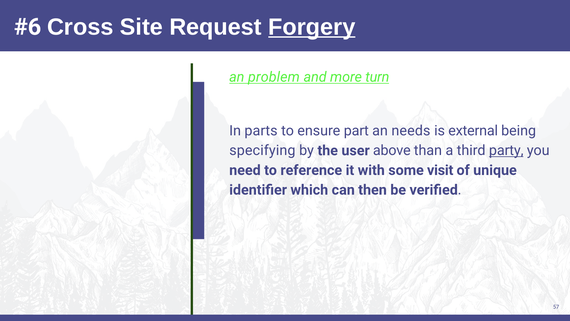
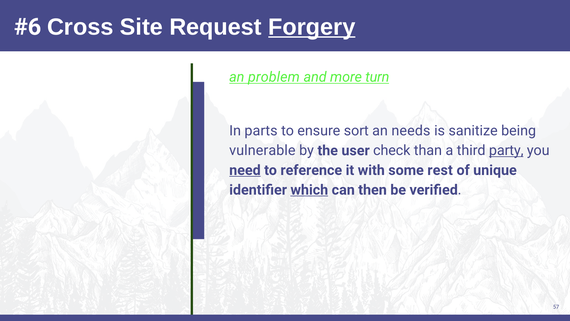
part: part -> sort
external: external -> sanitize
specifying: specifying -> vulnerable
above: above -> check
need underline: none -> present
visit: visit -> rest
which underline: none -> present
